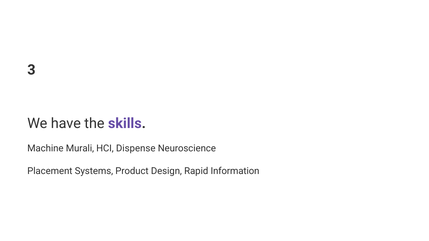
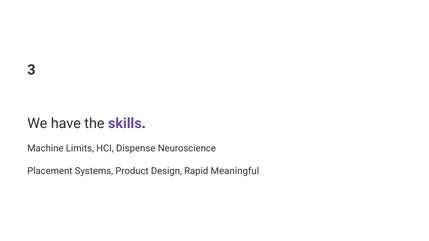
Murali: Murali -> Limits
Information: Information -> Meaningful
